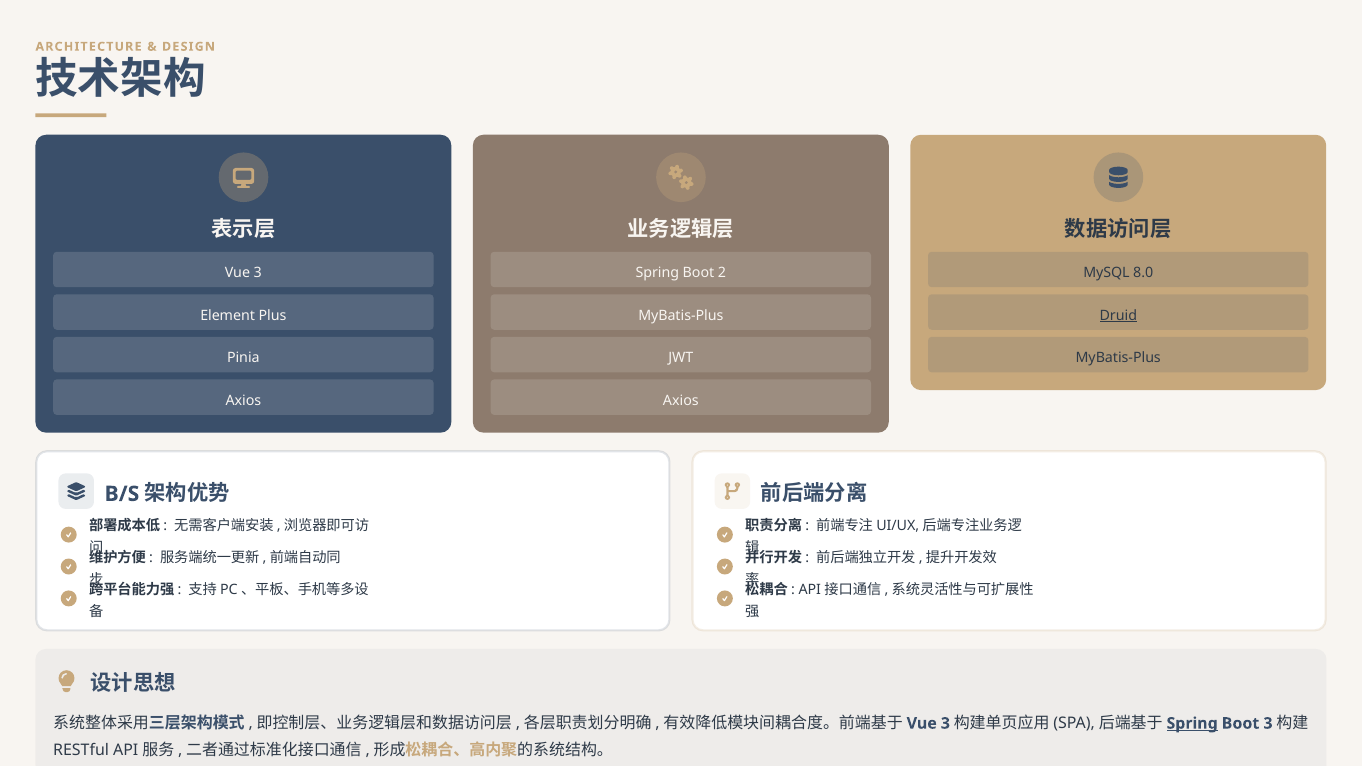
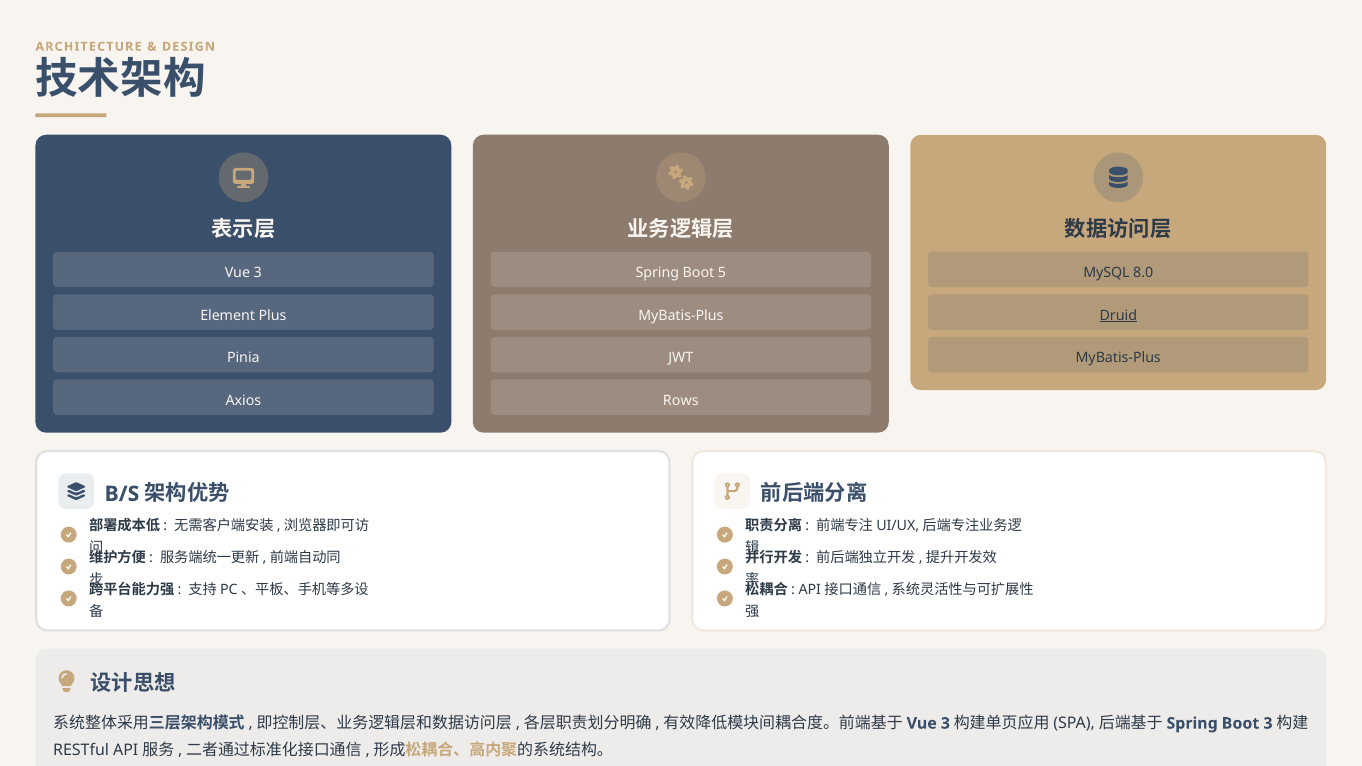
2: 2 -> 5
Axios at (681, 401): Axios -> Rows
Spring at (1192, 723) underline: present -> none
